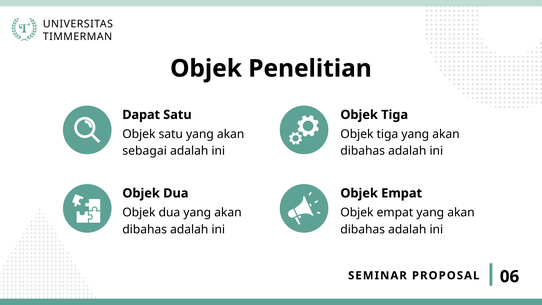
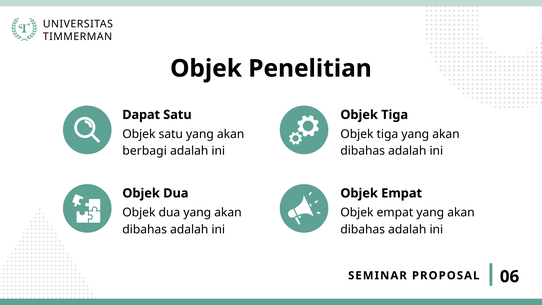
sebagai: sebagai -> berbagi
